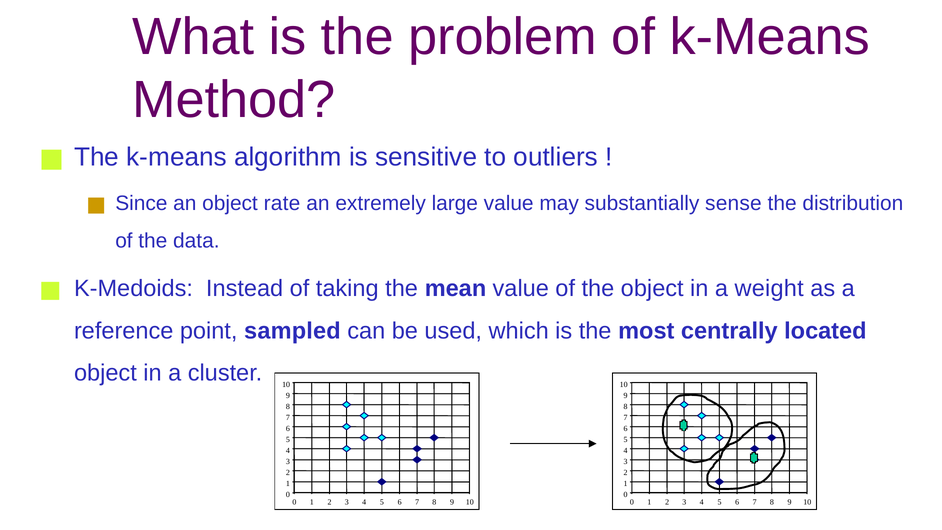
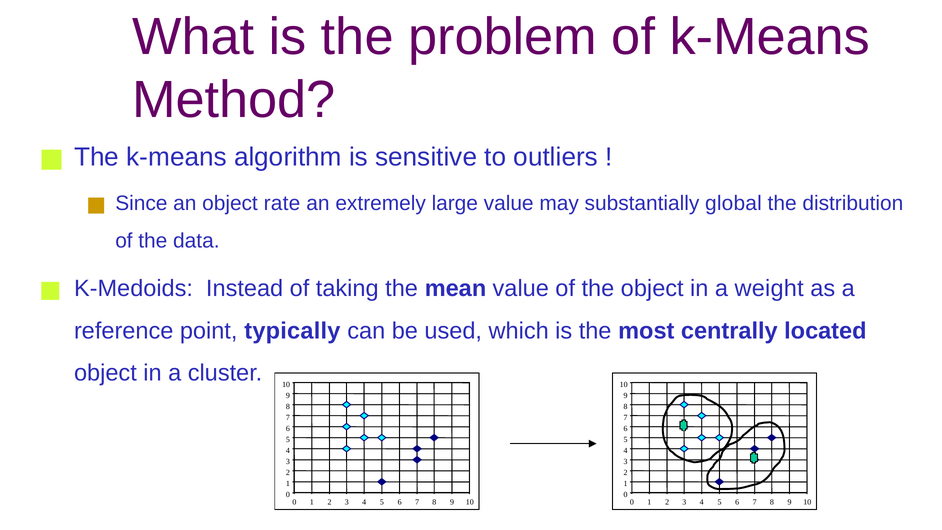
sense: sense -> global
sampled: sampled -> typically
